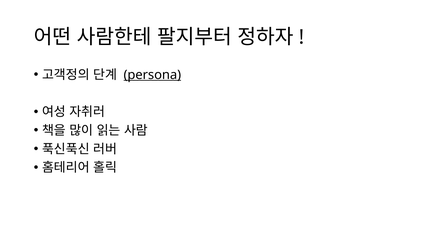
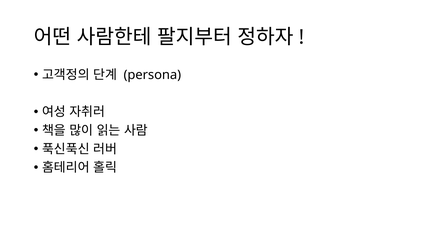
persona underline: present -> none
